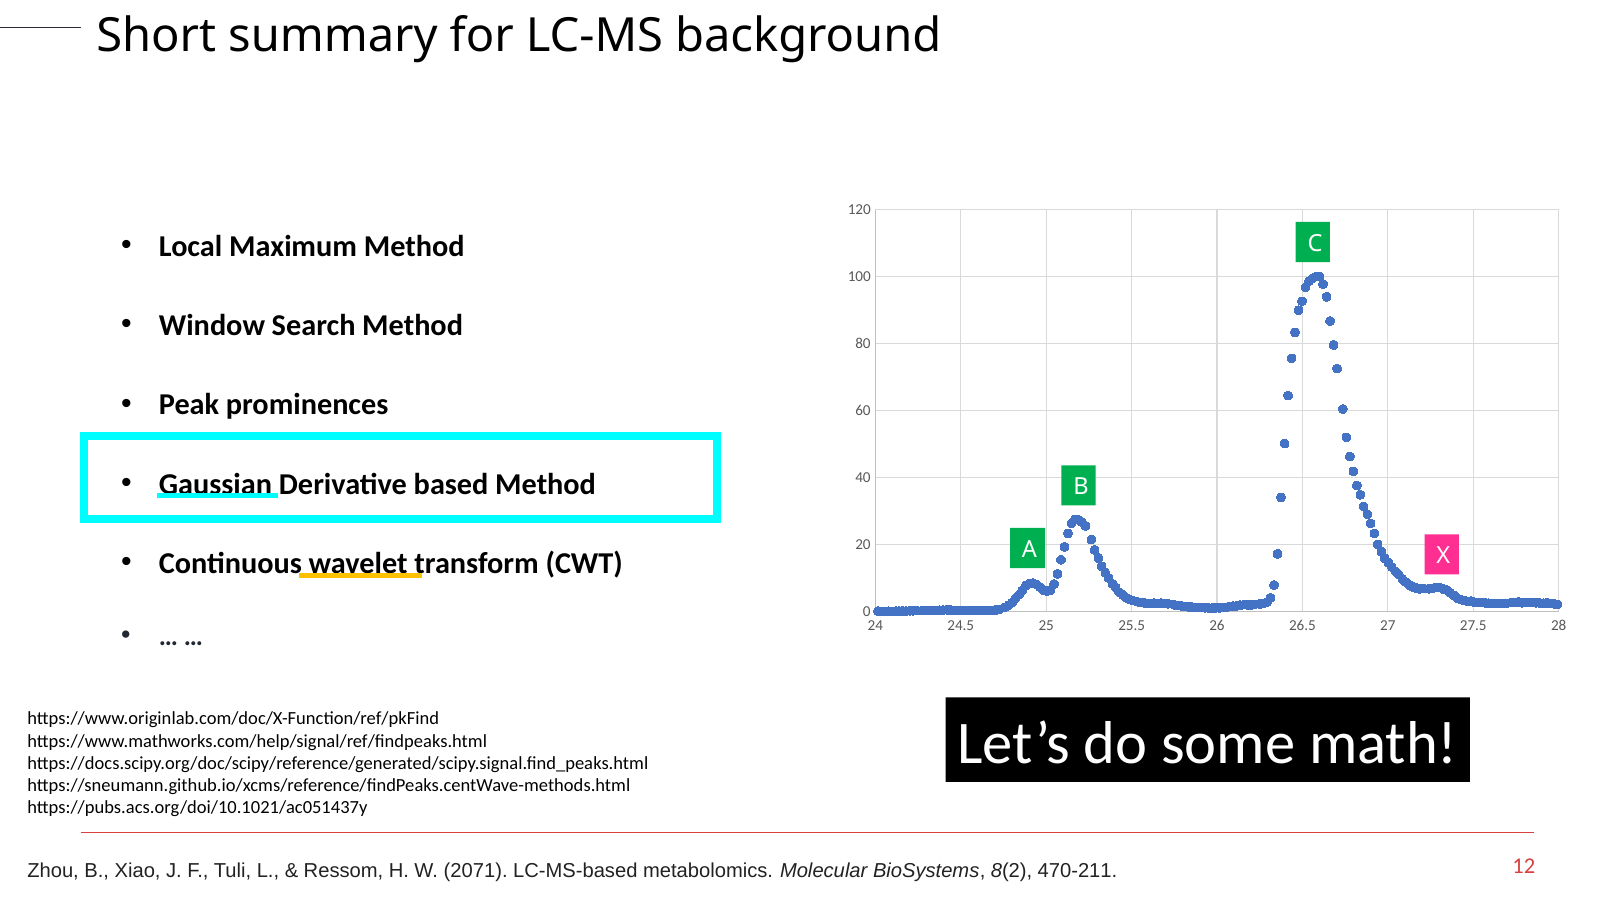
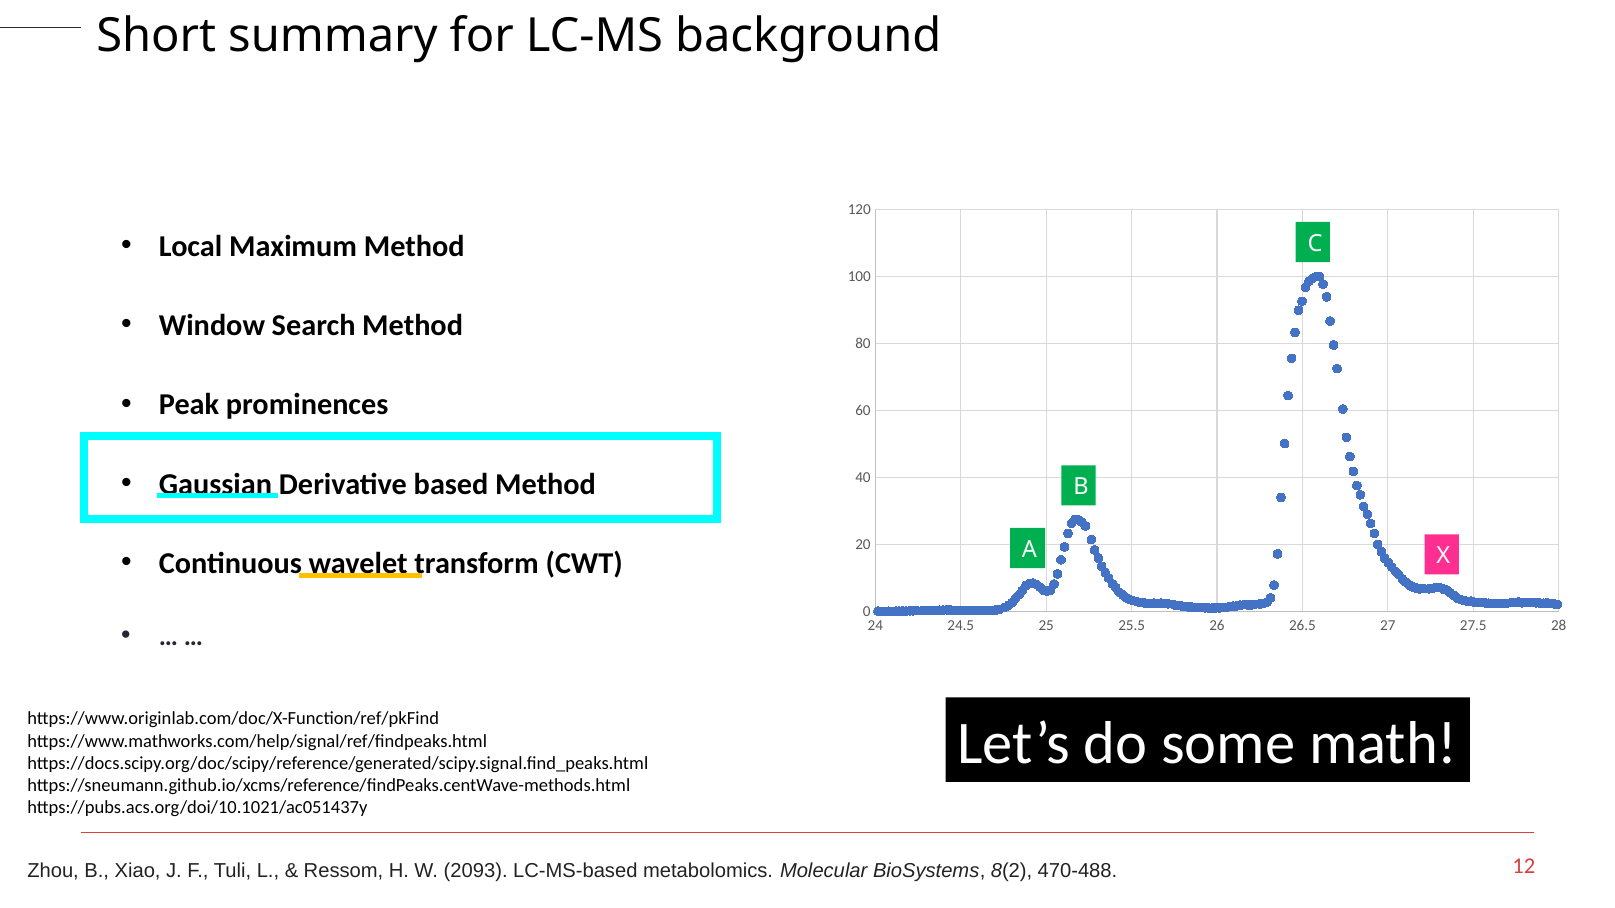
2071: 2071 -> 2093
470-211: 470-211 -> 470-488
